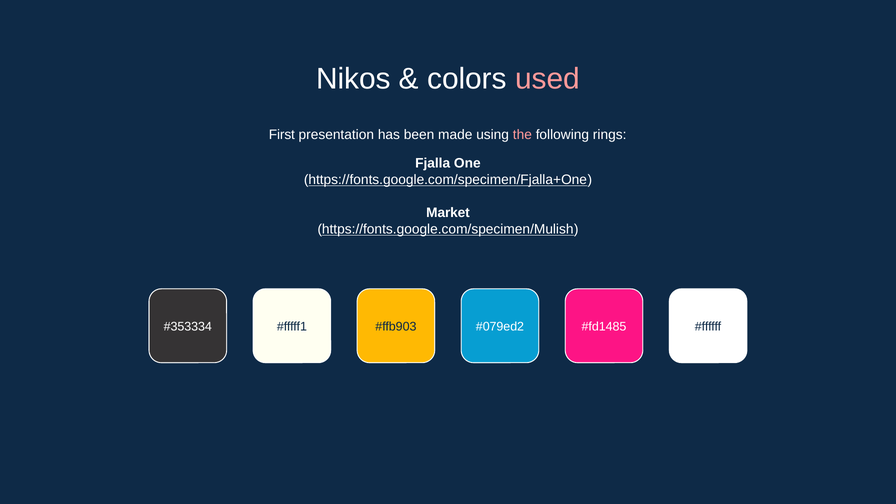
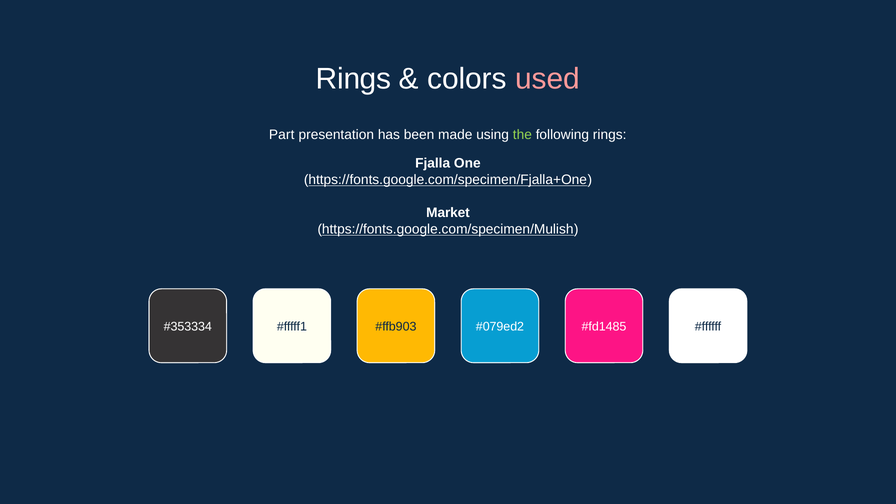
Nikos at (353, 79): Nikos -> Rings
First: First -> Part
the colour: pink -> light green
